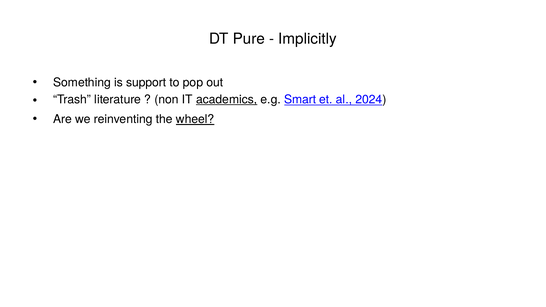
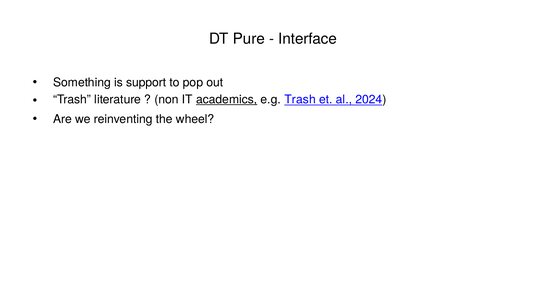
Implicitly: Implicitly -> Interface
e.g Smart: Smart -> Trash
wheel underline: present -> none
